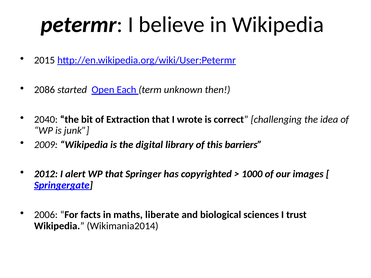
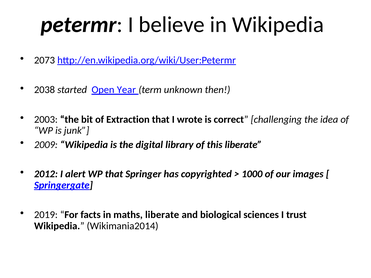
2015: 2015 -> 2073
2086: 2086 -> 2038
Each: Each -> Year
2040: 2040 -> 2003
this barriers: barriers -> liberate
2006: 2006 -> 2019
